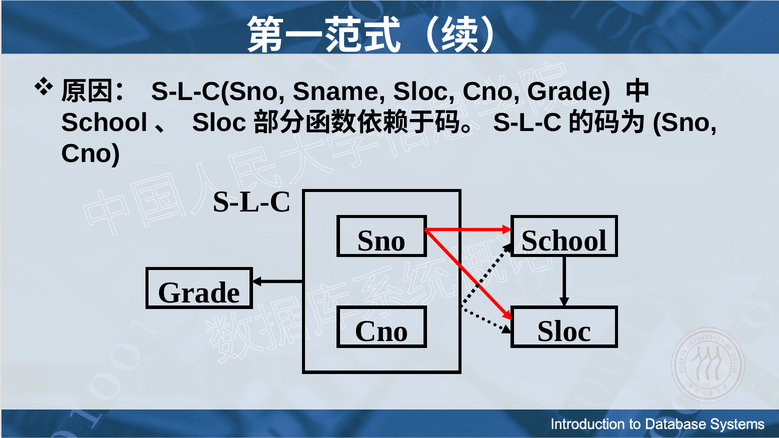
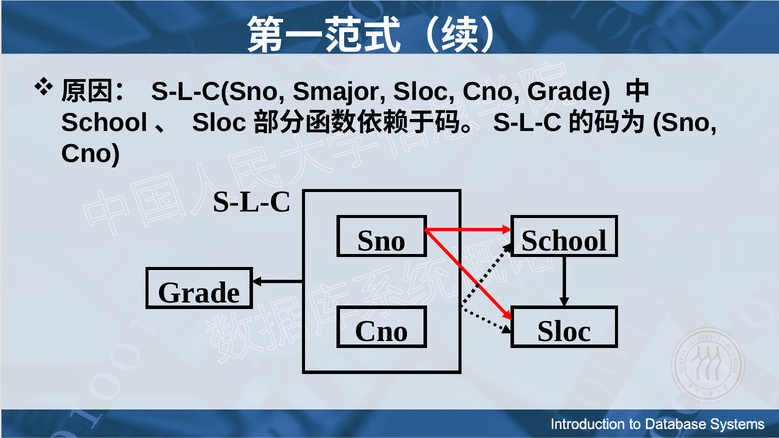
Sname: Sname -> Smajor
